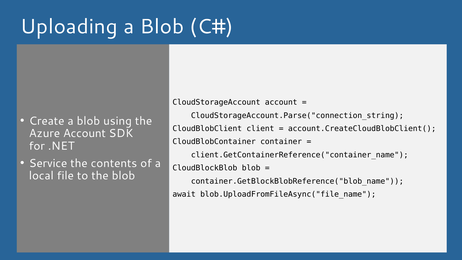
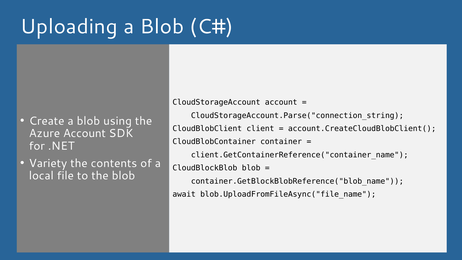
Service: Service -> Variety
